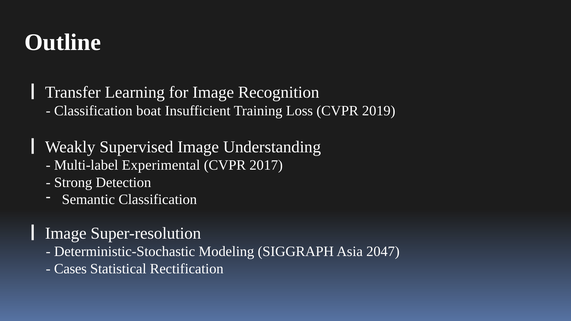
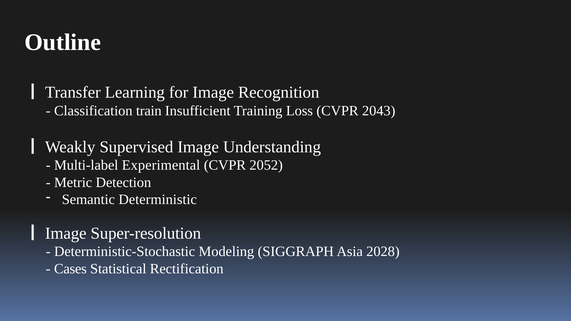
boat: boat -> train
2019: 2019 -> 2043
2017: 2017 -> 2052
Strong: Strong -> Metric
Semantic Classification: Classification -> Deterministic
2047: 2047 -> 2028
